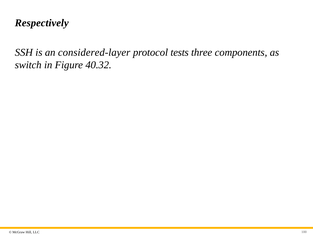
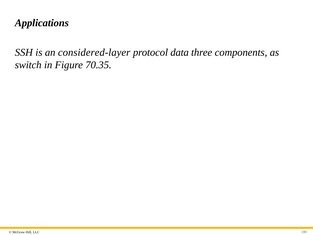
Respectively: Respectively -> Applications
tests: tests -> data
40.32: 40.32 -> 70.35
